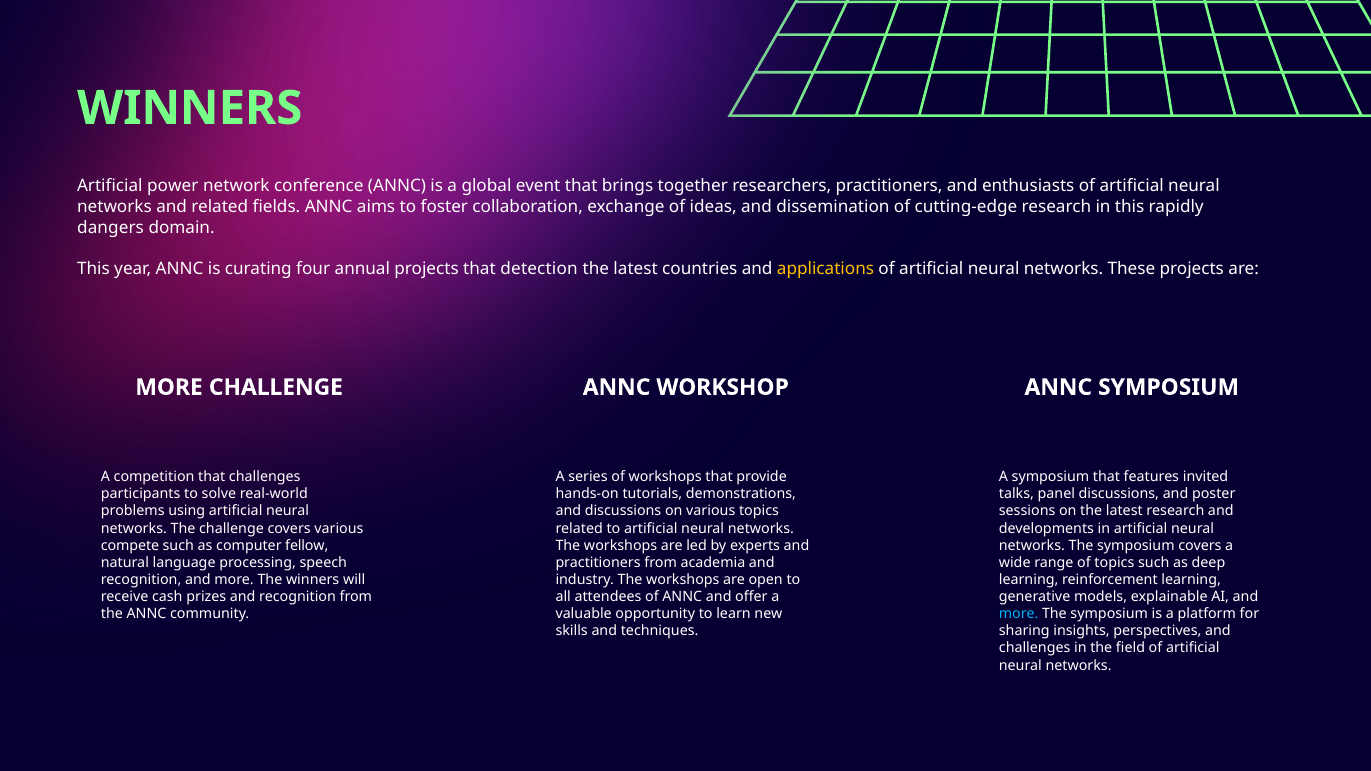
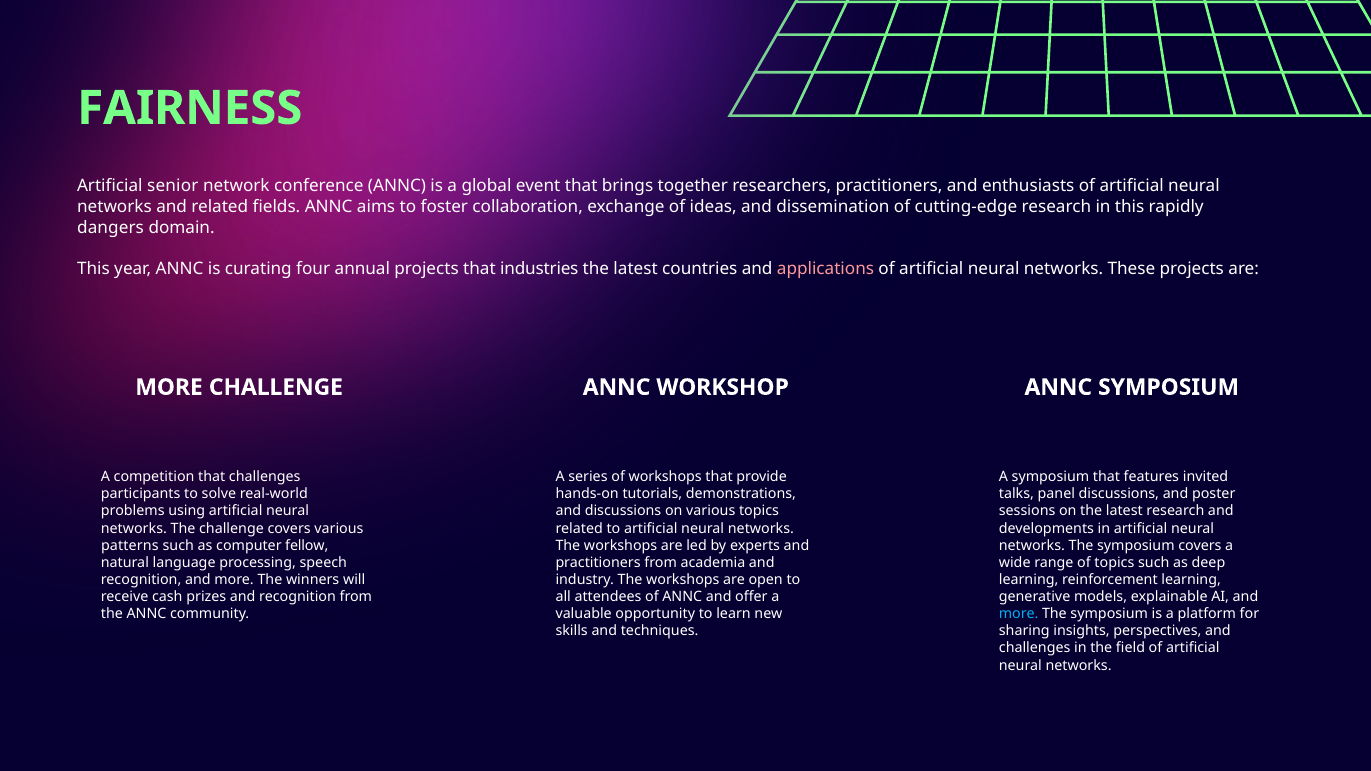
WINNERS at (190, 108): WINNERS -> FAIRNESS
power: power -> senior
detection: detection -> industries
applications colour: yellow -> pink
compete: compete -> patterns
